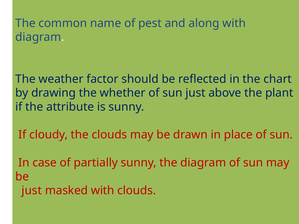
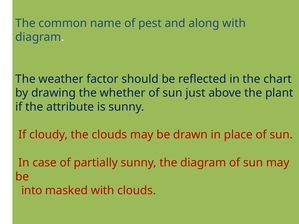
just at (32, 191): just -> into
